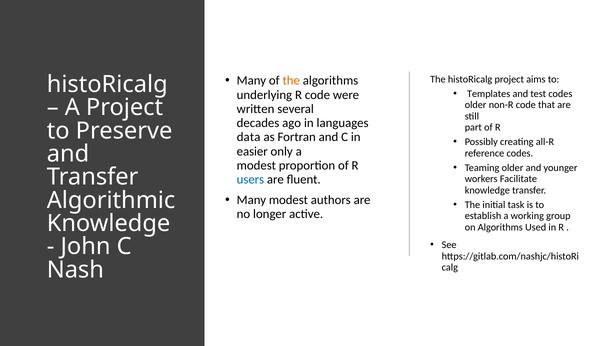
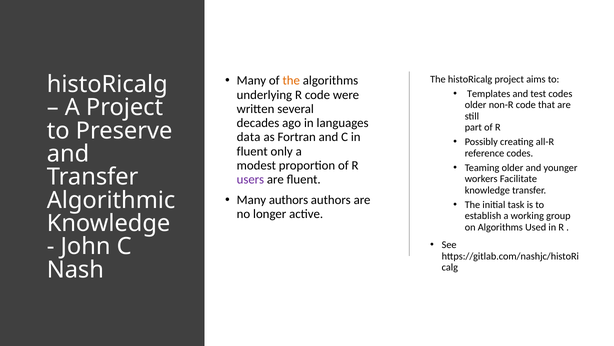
easier at (252, 151): easier -> fluent
users colour: blue -> purple
Many modest: modest -> authors
